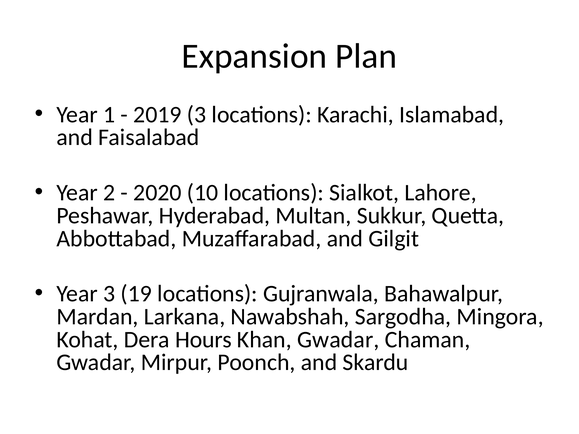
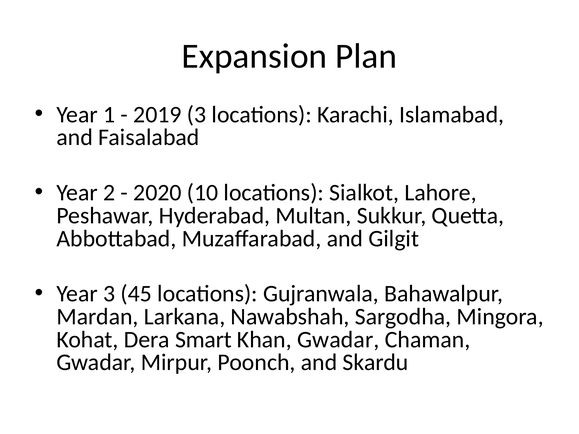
19: 19 -> 45
Hours: Hours -> Smart
